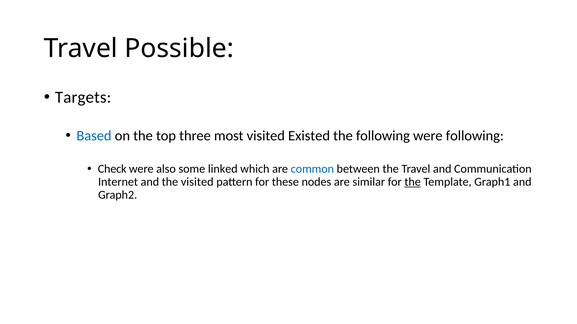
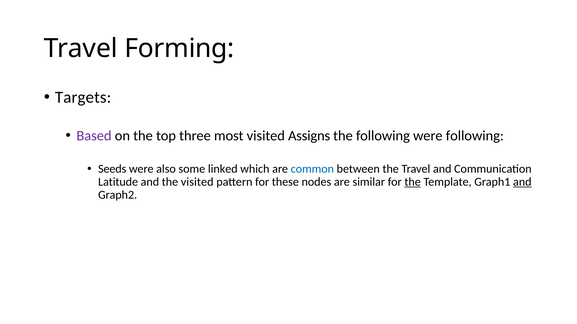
Possible: Possible -> Forming
Based colour: blue -> purple
Existed: Existed -> Assigns
Check: Check -> Seeds
Internet: Internet -> Latitude
and at (522, 182) underline: none -> present
